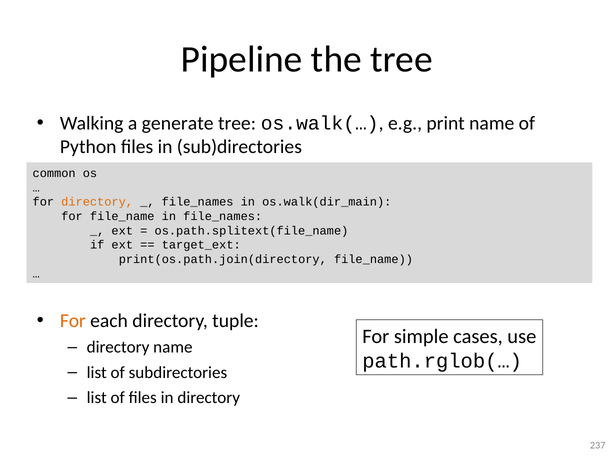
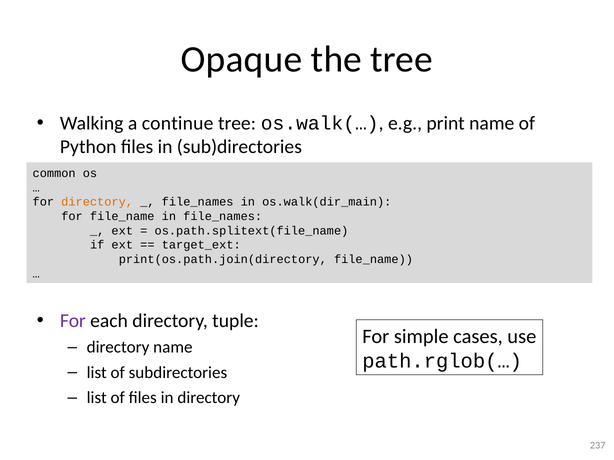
Pipeline: Pipeline -> Opaque
generate: generate -> continue
For at (73, 321) colour: orange -> purple
